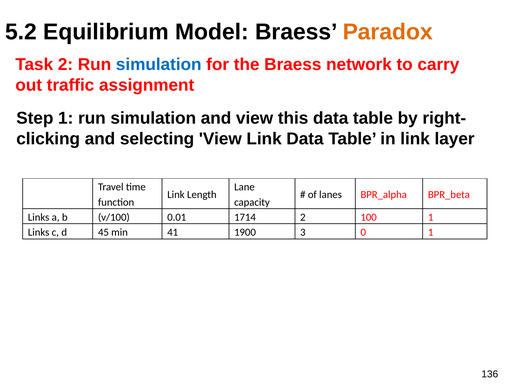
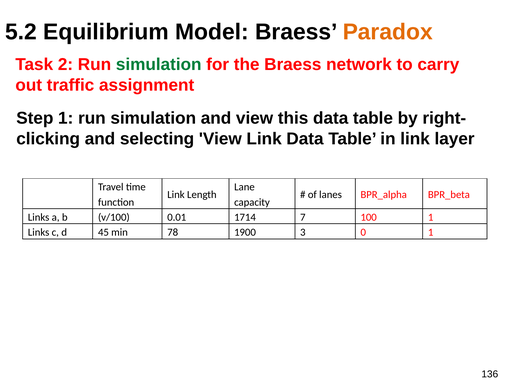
simulation at (159, 64) colour: blue -> green
1714 2: 2 -> 7
41: 41 -> 78
